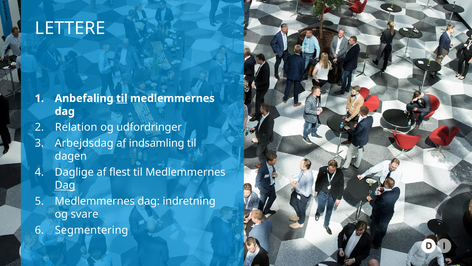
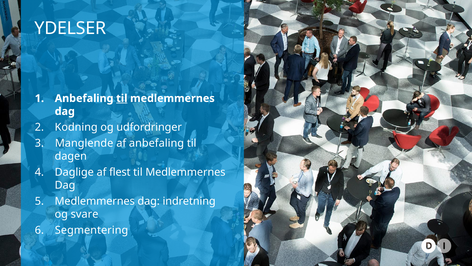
LETTERE: LETTERE -> YDELSER
Relation: Relation -> Kodning
Arbejdsdag: Arbejdsdag -> Manglende
af indsamling: indsamling -> anbefaling
Dag at (65, 185) underline: present -> none
